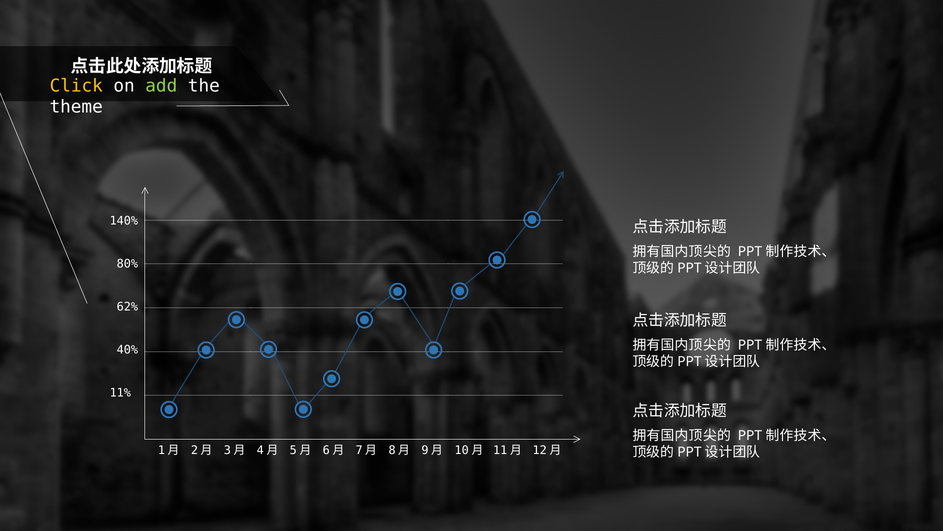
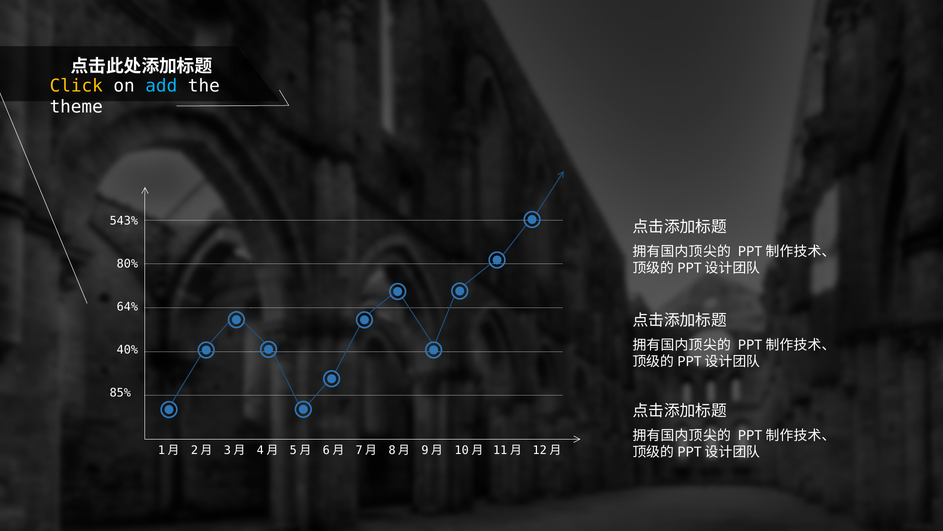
add colour: light green -> light blue
140%: 140% -> 543%
62%: 62% -> 64%
11%: 11% -> 85%
